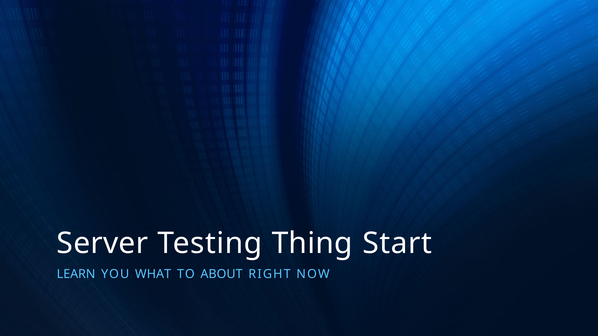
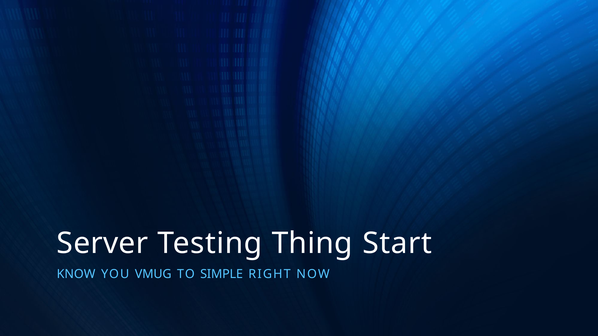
LEARN: LEARN -> KNOW
WHAT: WHAT -> VMUG
ABOUT: ABOUT -> SIMPLE
